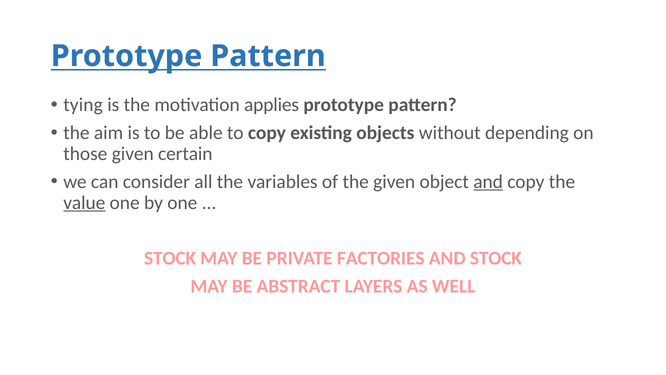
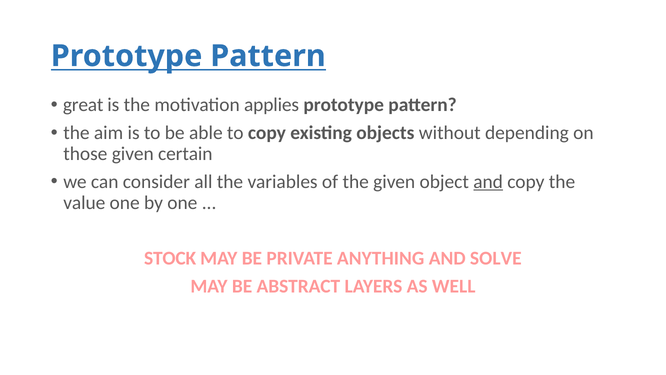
tying: tying -> great
value underline: present -> none
FACTORIES: FACTORIES -> ANYTHING
AND STOCK: STOCK -> SOLVE
